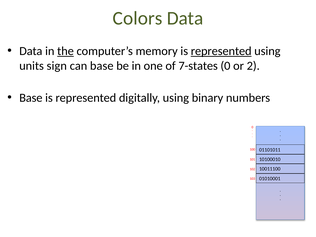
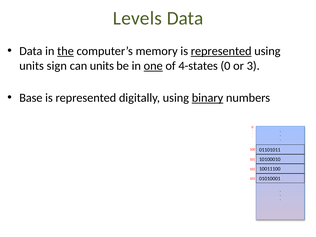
Colors: Colors -> Levels
can base: base -> units
one underline: none -> present
7-states: 7-states -> 4-states
2: 2 -> 3
binary underline: none -> present
